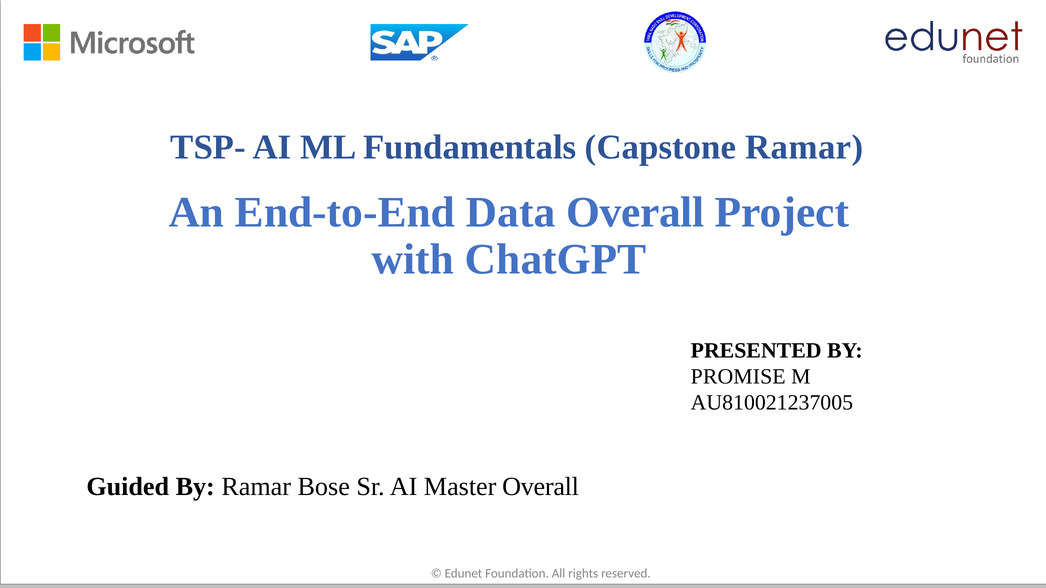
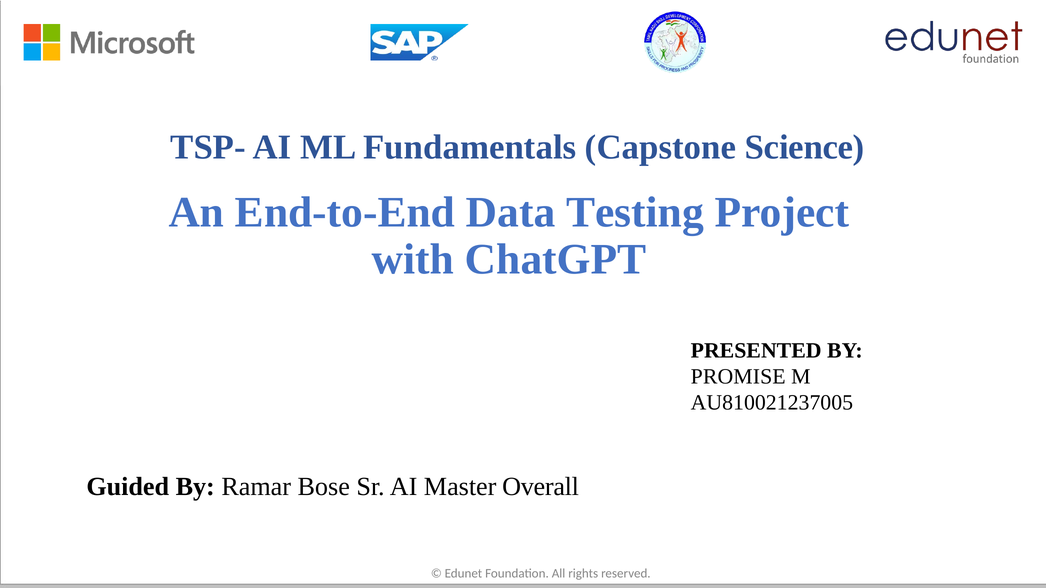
Capstone Ramar: Ramar -> Science
Data Overall: Overall -> Testing
